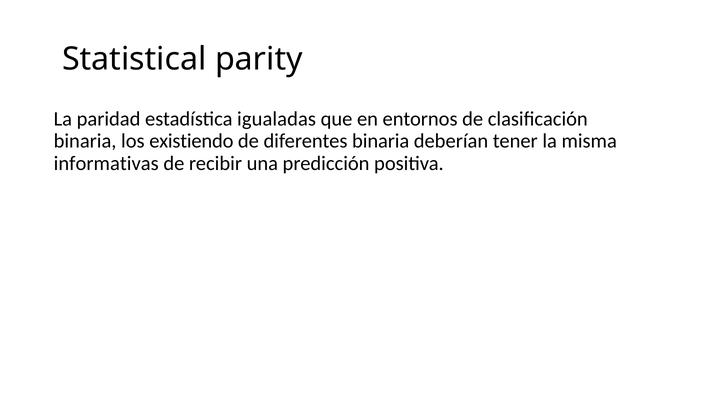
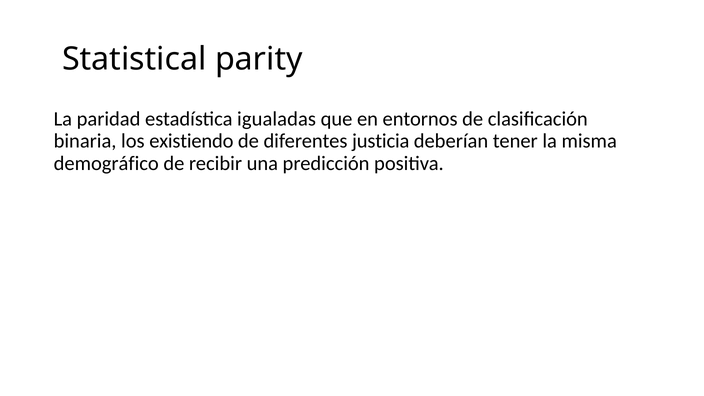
diferentes binaria: binaria -> justicia
informativas: informativas -> demográfico
